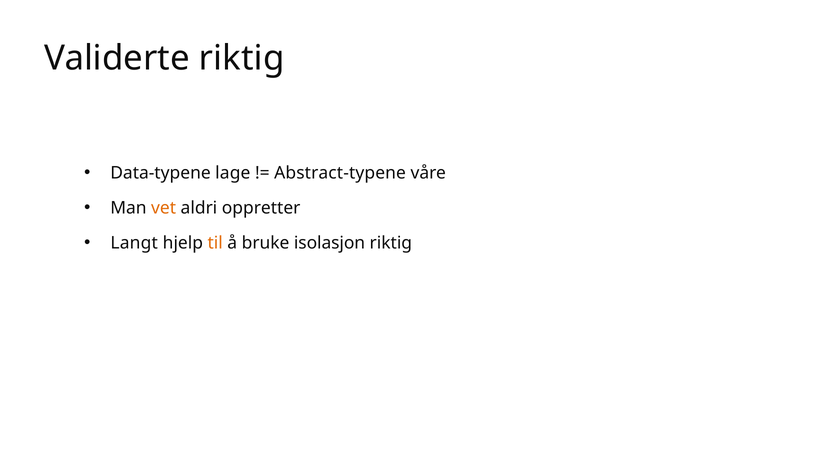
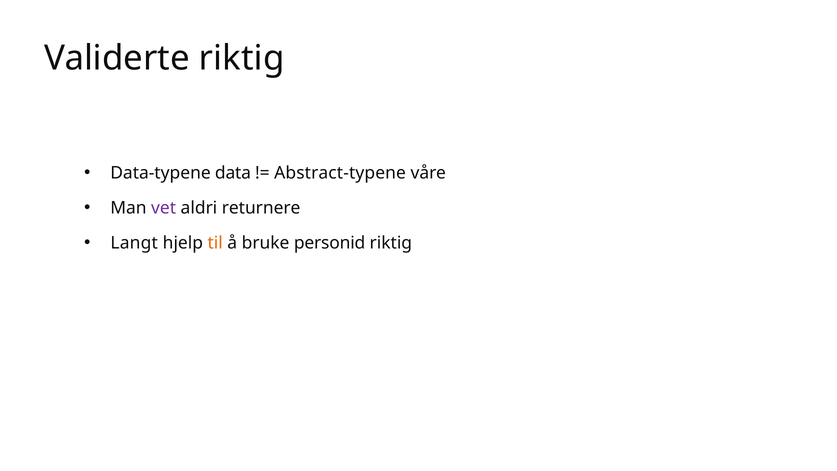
lage: lage -> data
vet colour: orange -> purple
oppretter: oppretter -> returnere
isolasjon: isolasjon -> personid
